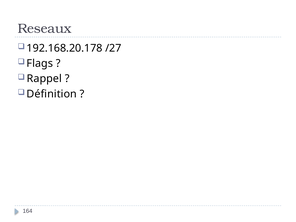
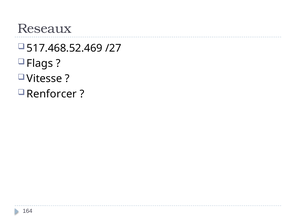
192.168.20.178: 192.168.20.178 -> 517.468.52.469
Rappel: Rappel -> Vitesse
Définition: Définition -> Renforcer
